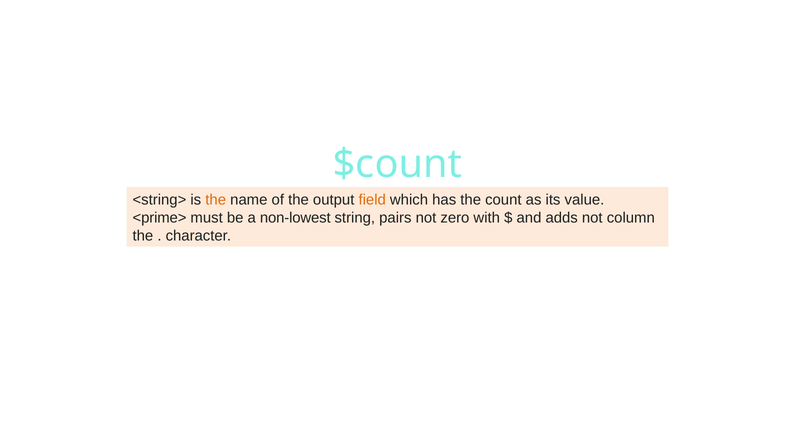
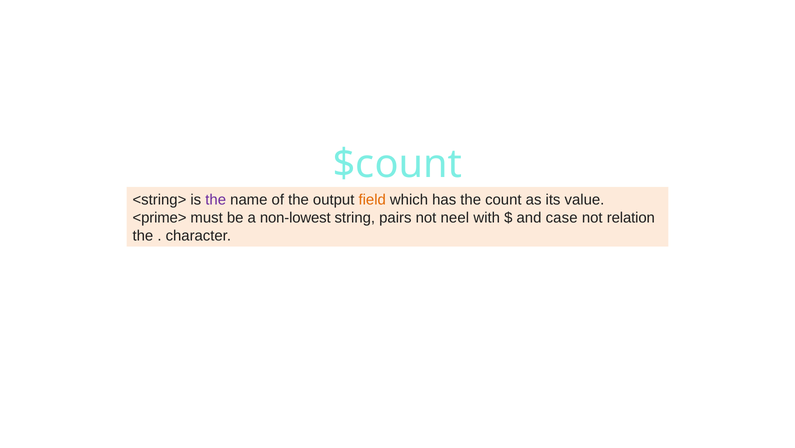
the at (216, 200) colour: orange -> purple
zero: zero -> neel
adds: adds -> case
column: column -> relation
